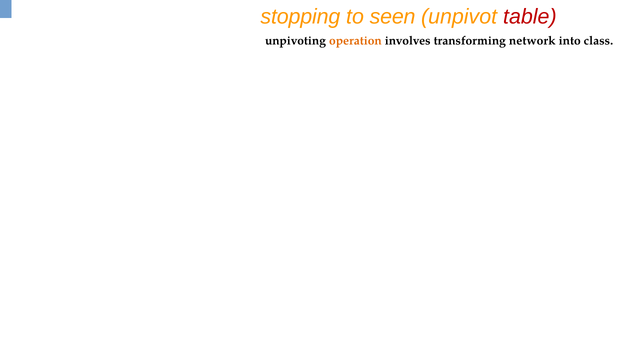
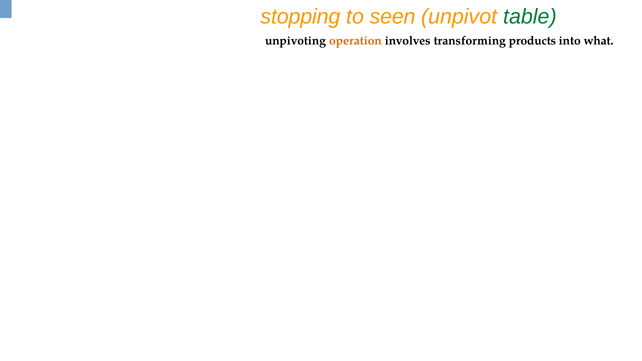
table colour: red -> green
network: network -> products
class: class -> what
